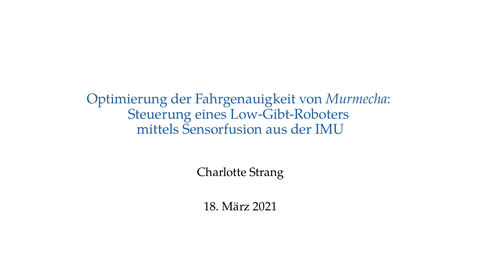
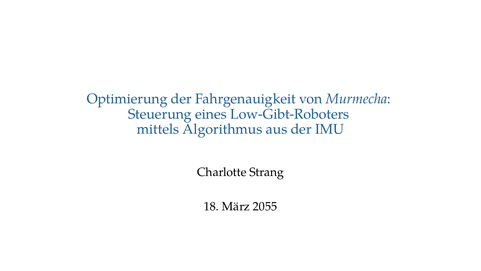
Sensorfusion: Sensorfusion -> Algorithmus
2021: 2021 -> 2055
